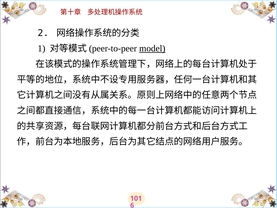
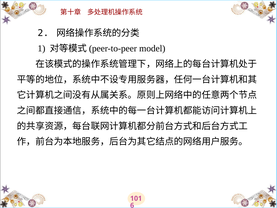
model underline: present -> none
